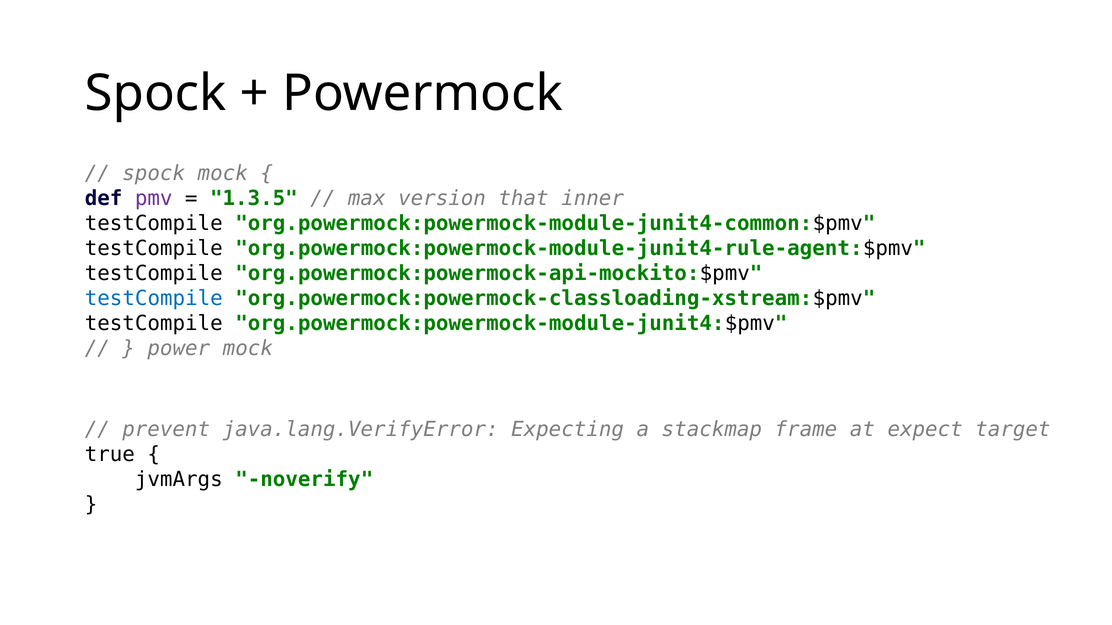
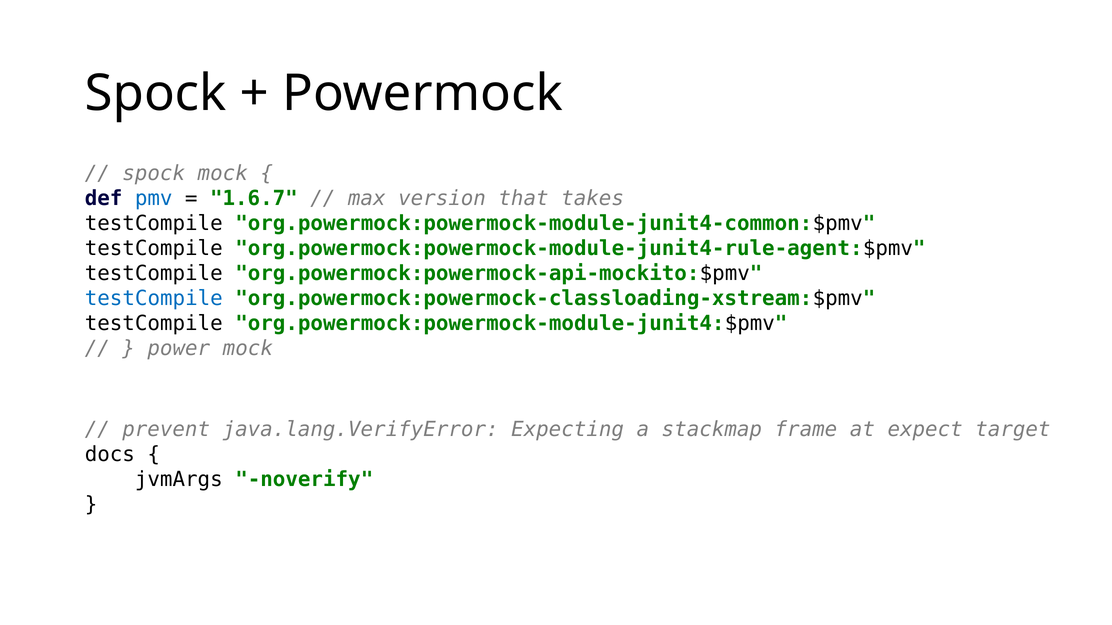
pmv colour: purple -> blue
1.3.5: 1.3.5 -> 1.6.7
inner: inner -> takes
true: true -> docs
